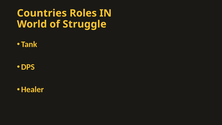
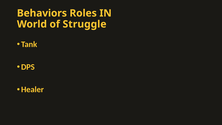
Countries: Countries -> Behaviors
